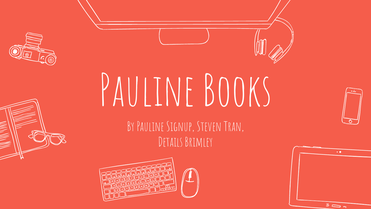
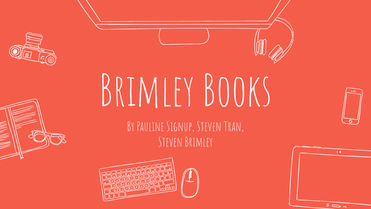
Pauline at (147, 92): Pauline -> Brimley
Details at (170, 142): Details -> Steven
